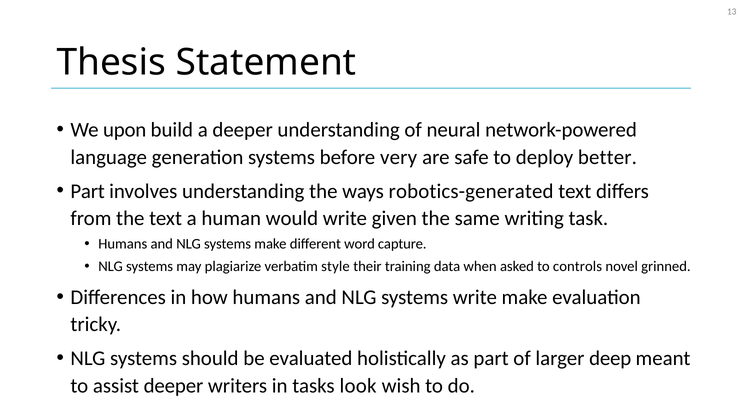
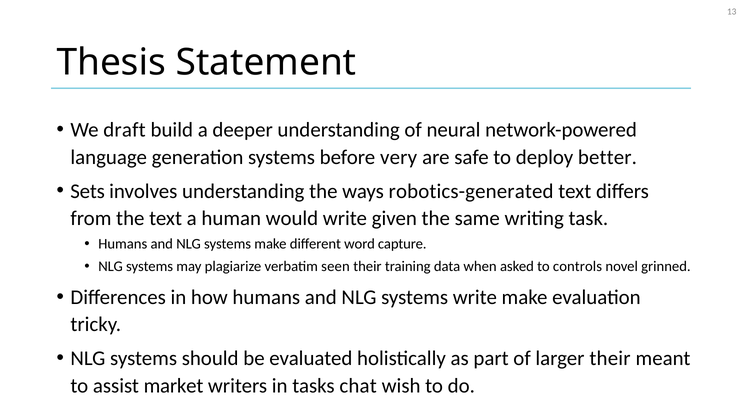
upon: upon -> draft
Part at (88, 191): Part -> Sets
style: style -> seen
larger deep: deep -> their
assist deeper: deeper -> market
look: look -> chat
